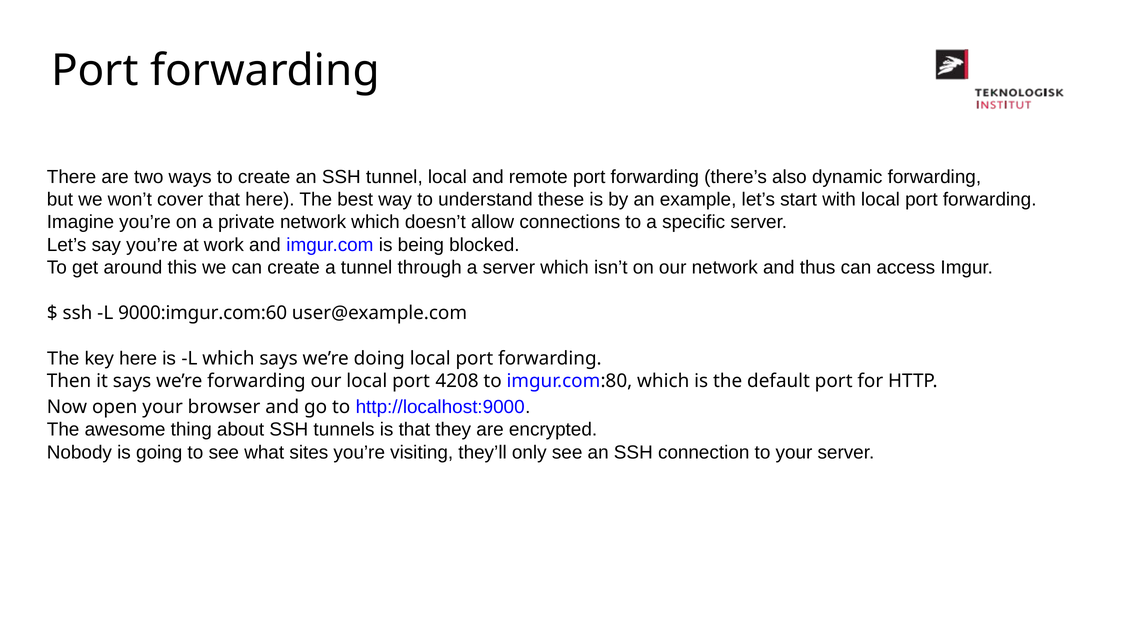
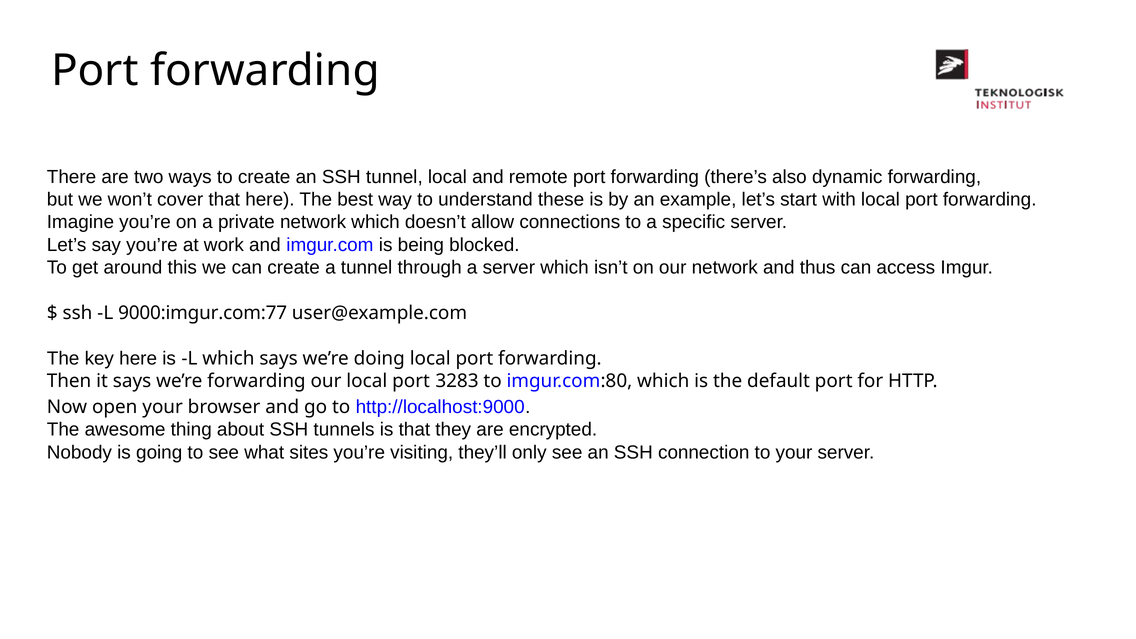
9000:imgur.com:60: 9000:imgur.com:60 -> 9000:imgur.com:77
4208: 4208 -> 3283
